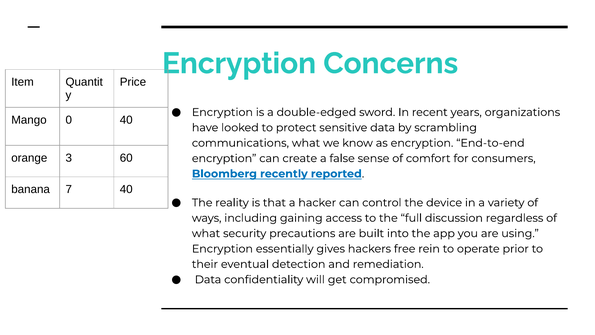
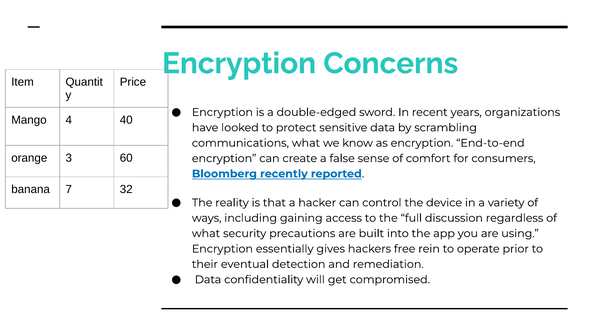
0: 0 -> 4
7 40: 40 -> 32
